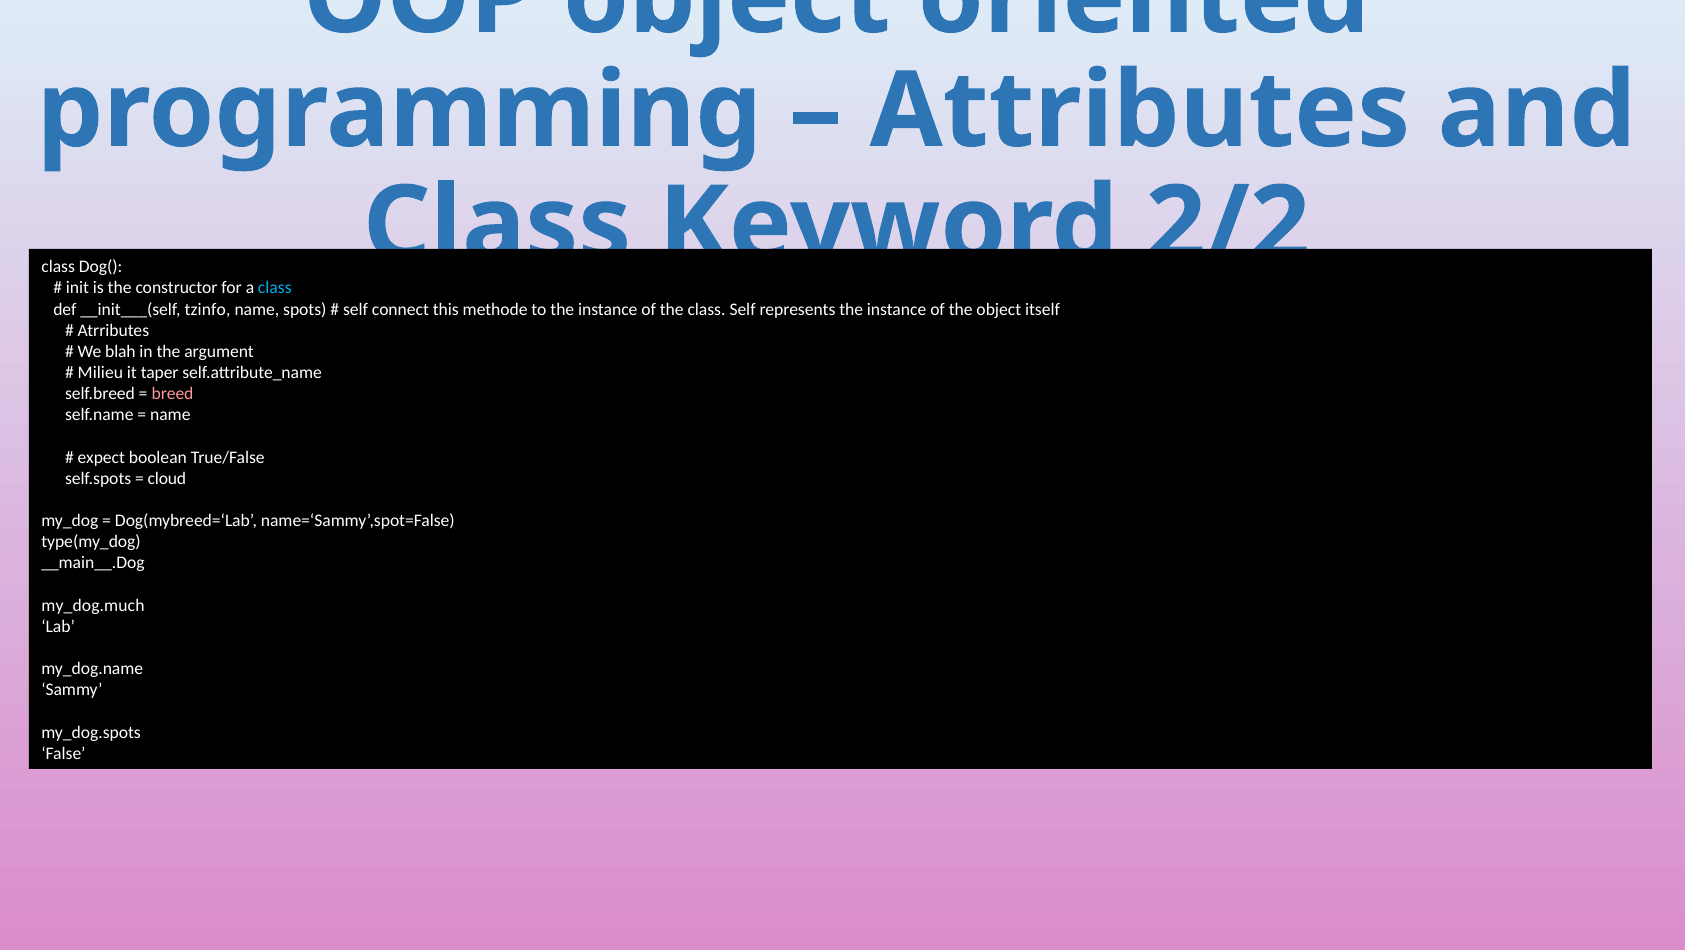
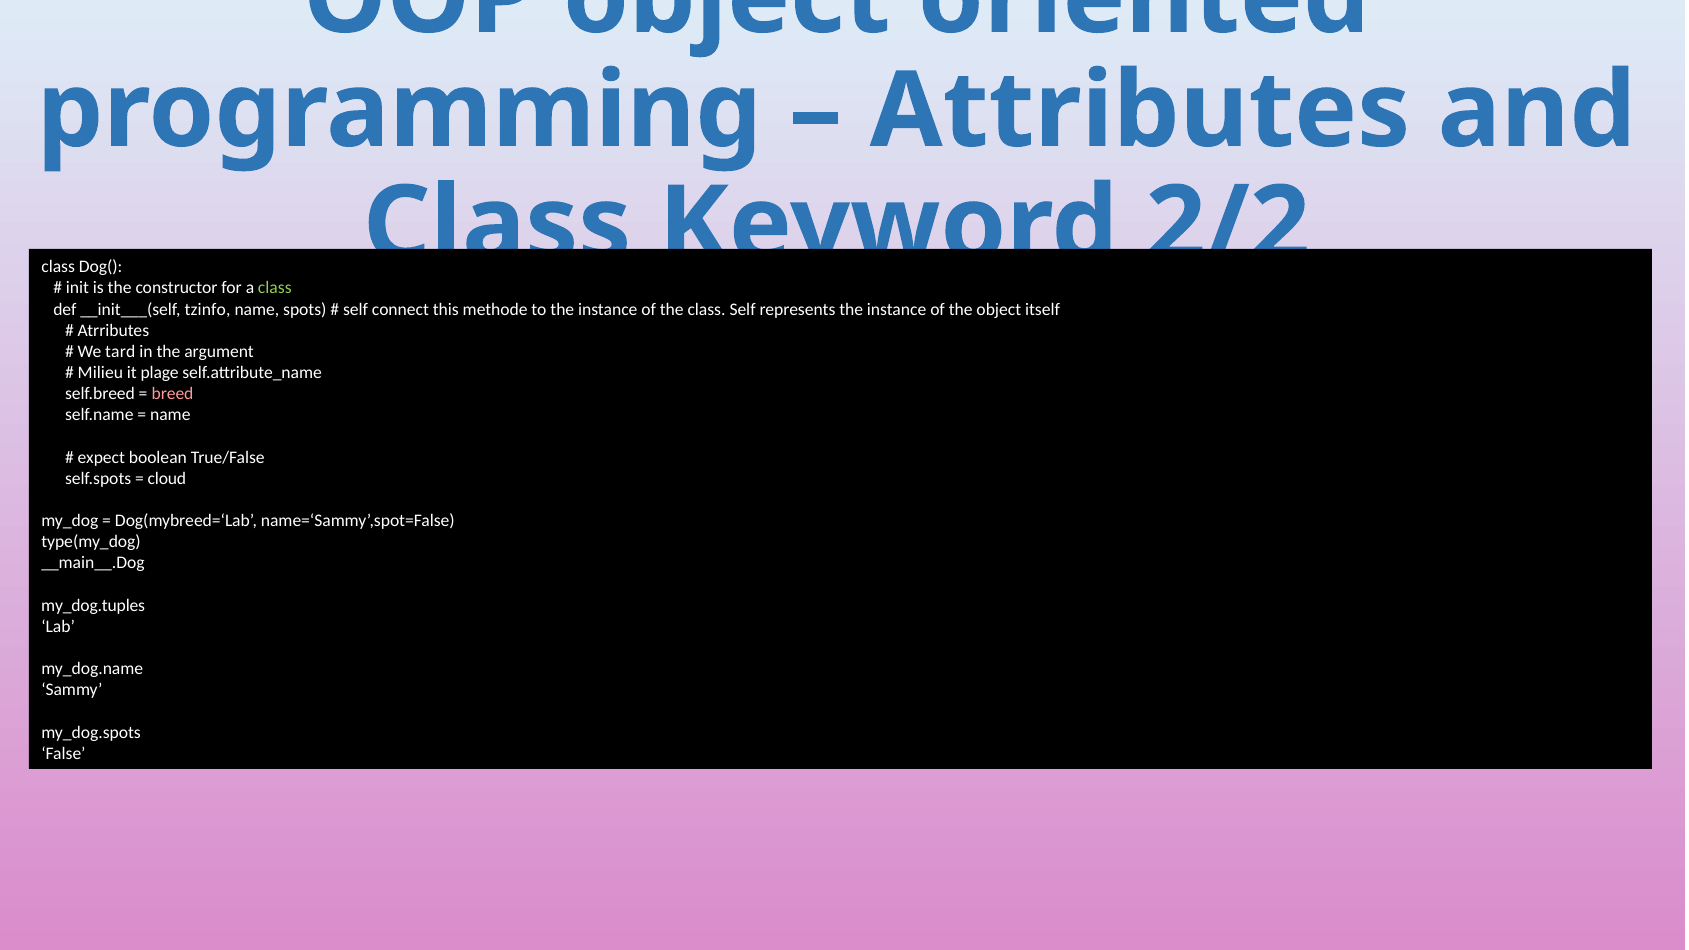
class at (275, 288) colour: light blue -> light green
blah: blah -> tard
taper: taper -> plage
my_dog.much: my_dog.much -> my_dog.tuples
